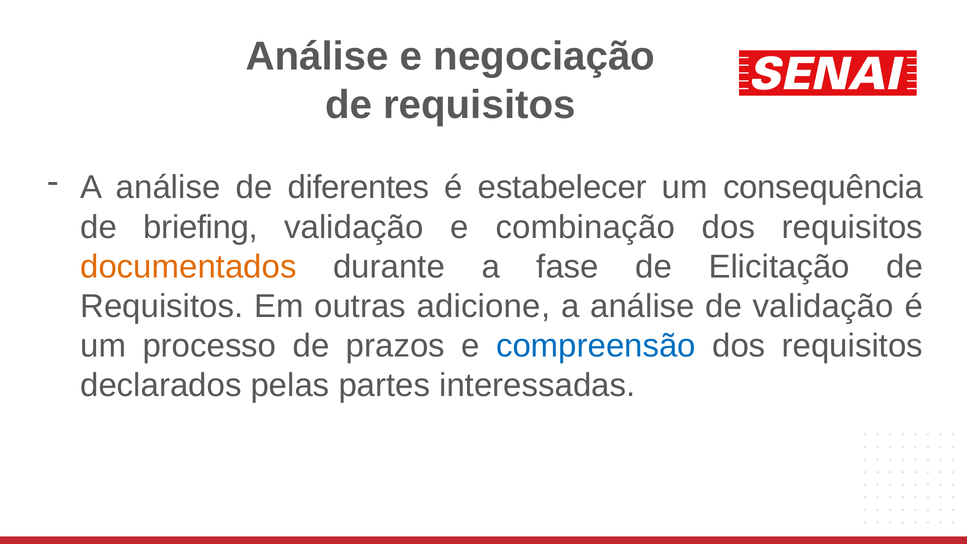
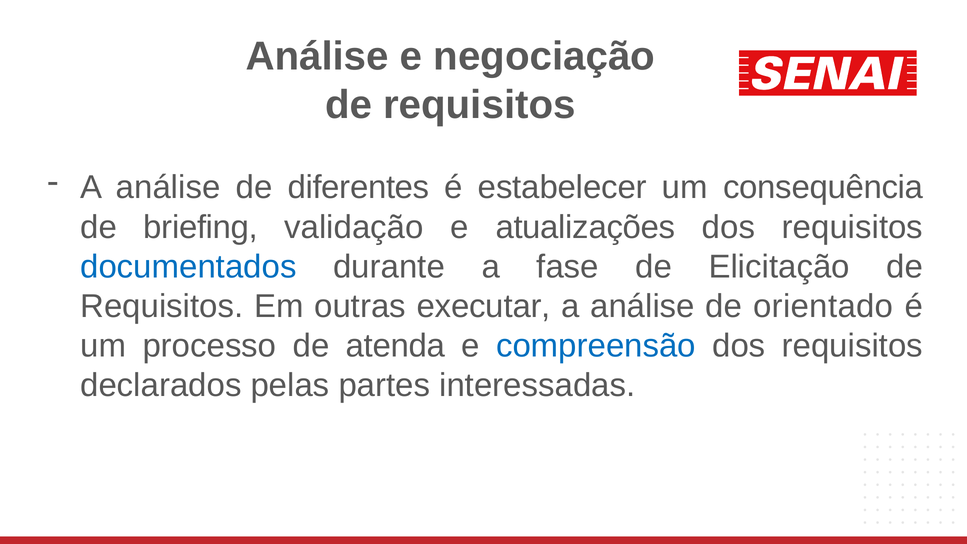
combinação: combinação -> atualizações
documentados colour: orange -> blue
adicione: adicione -> executar
de validação: validação -> orientado
prazos: prazos -> atenda
